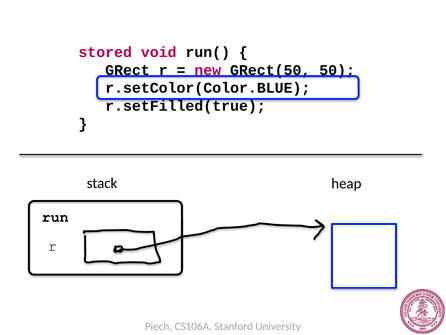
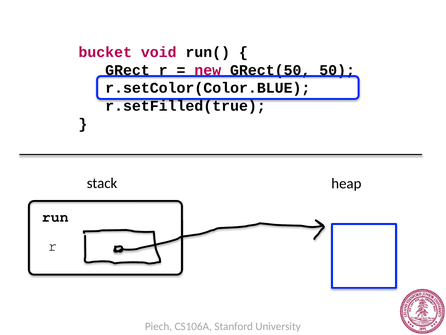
stored: stored -> bucket
